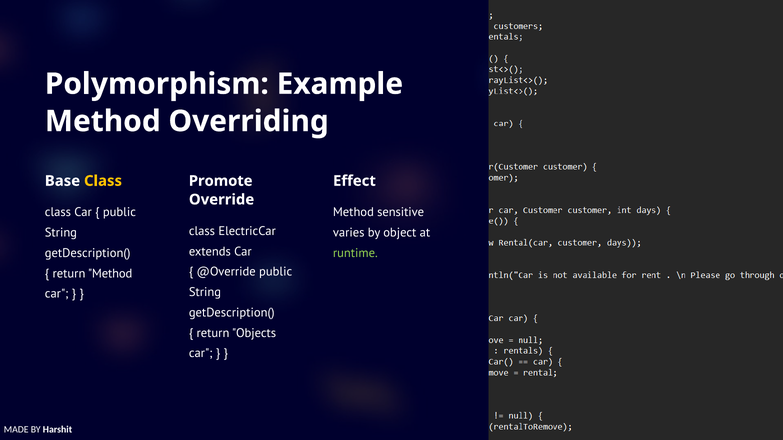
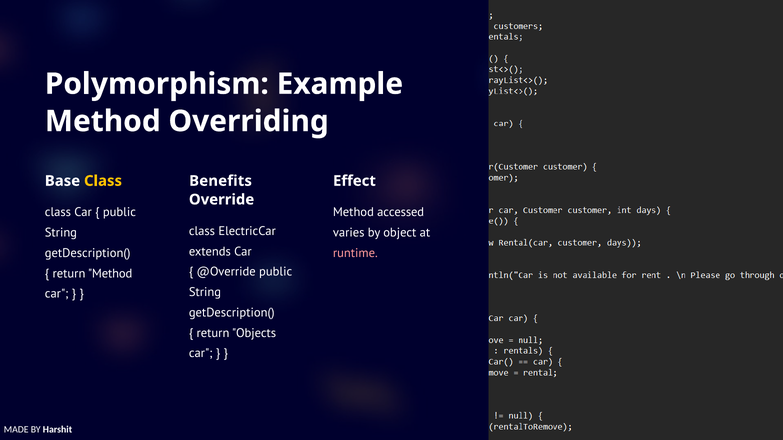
Promote: Promote -> Benefits
sensitive: sensitive -> accessed
runtime colour: light green -> pink
